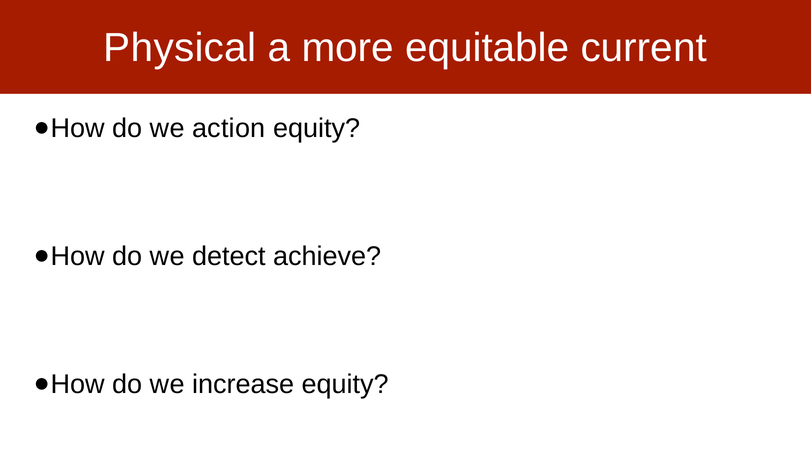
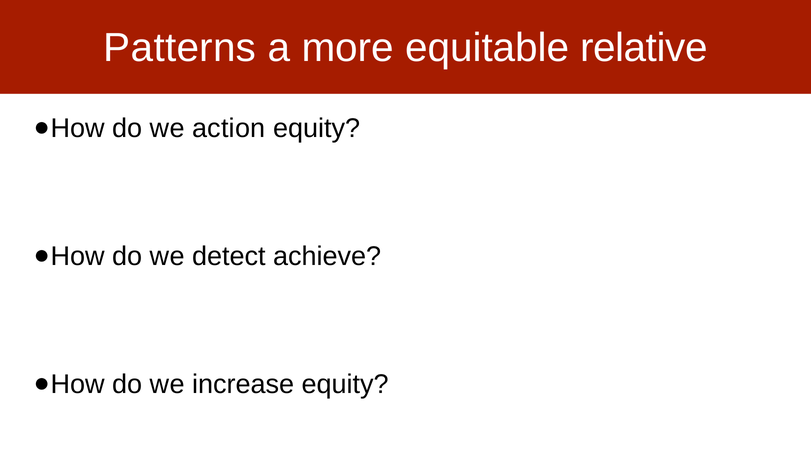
Physical: Physical -> Patterns
current: current -> relative
